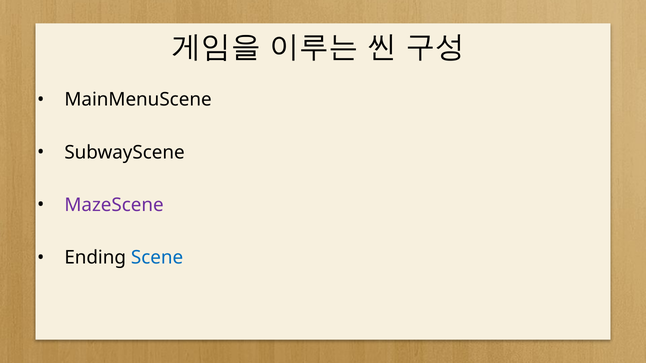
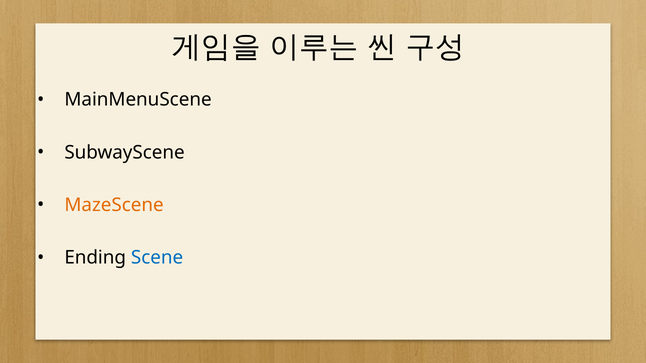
MazeScene colour: purple -> orange
